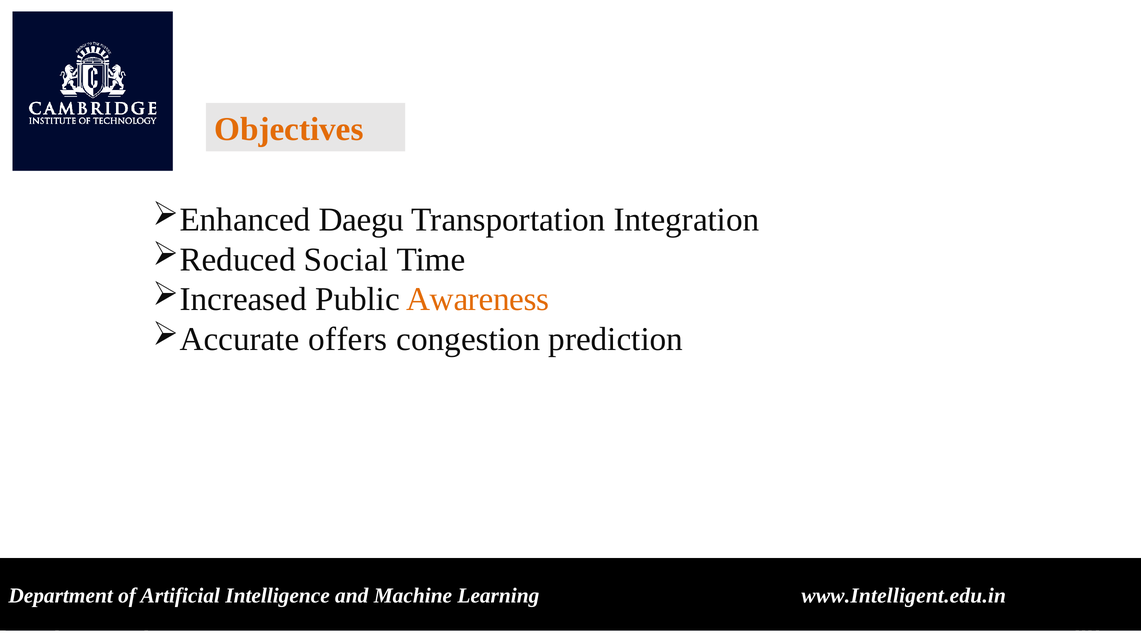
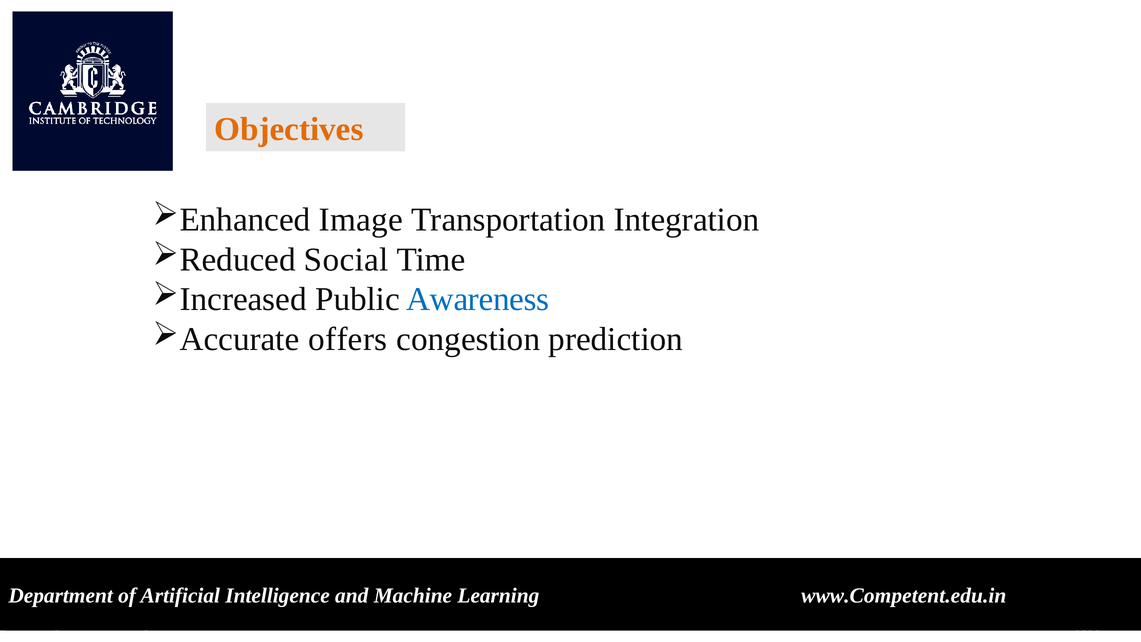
Daegu: Daegu -> Image
Awareness colour: orange -> blue
www.Intelligent.edu.in: www.Intelligent.edu.in -> www.Competent.edu.in
